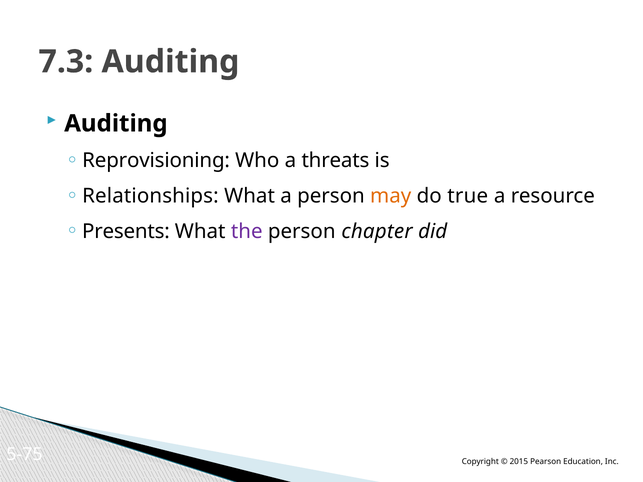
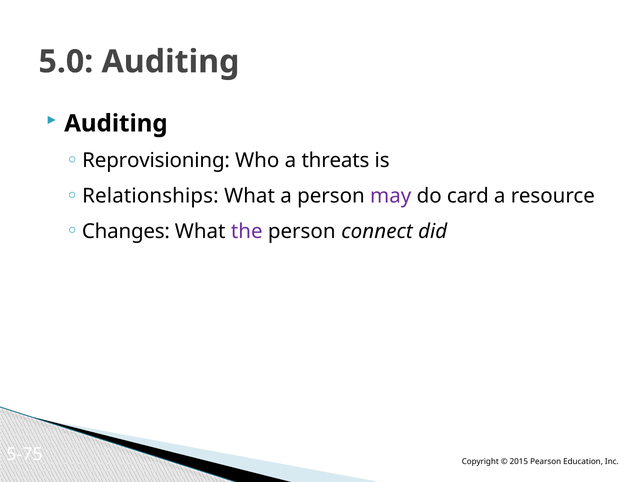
7.3: 7.3 -> 5.0
may colour: orange -> purple
true: true -> card
Presents: Presents -> Changes
chapter: chapter -> connect
